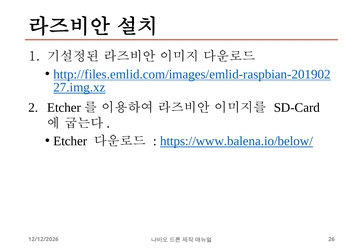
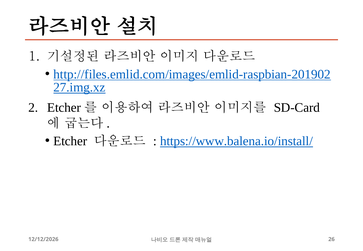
https://www.balena.io/below/: https://www.balena.io/below/ -> https://www.balena.io/install/
